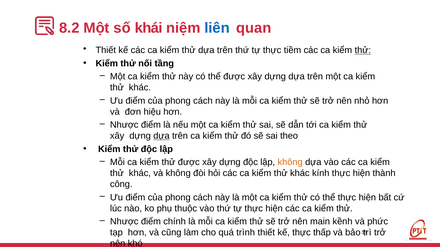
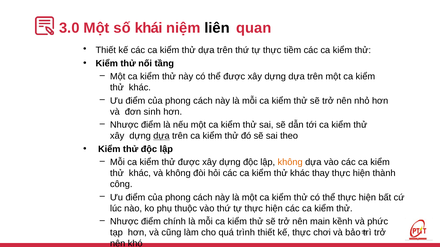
8.2: 8.2 -> 3.0
liên colour: blue -> black
thử at (363, 50) underline: present -> none
hiệu: hiệu -> sinh
kính: kính -> thay
thấp: thấp -> chơi
